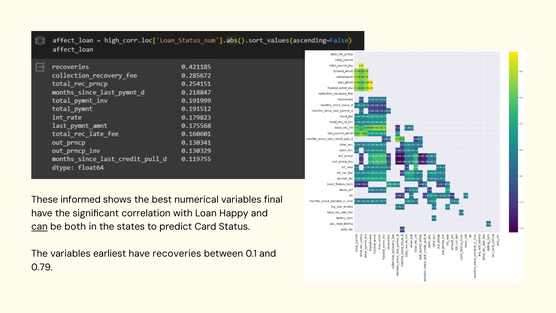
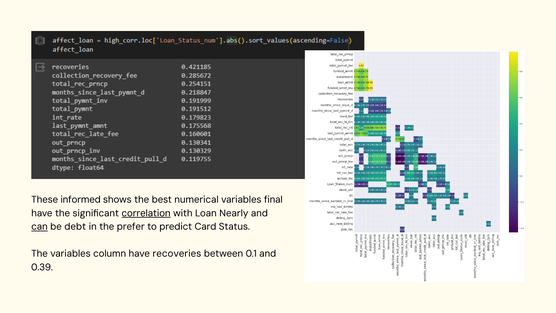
correlation underline: none -> present
Happy: Happy -> Nearly
both: both -> debt
states: states -> prefer
earliest: earliest -> column
0.79: 0.79 -> 0.39
